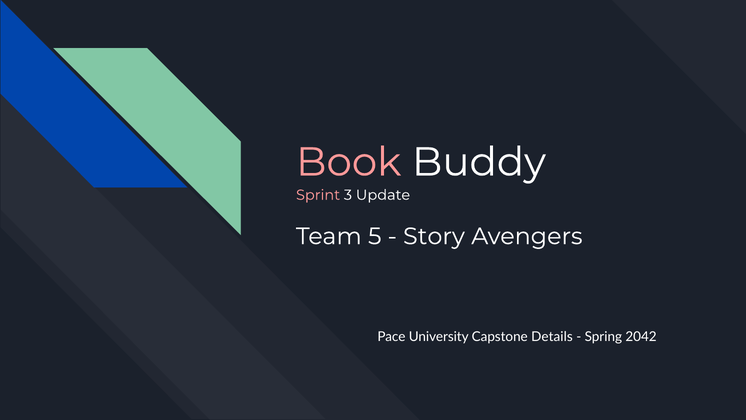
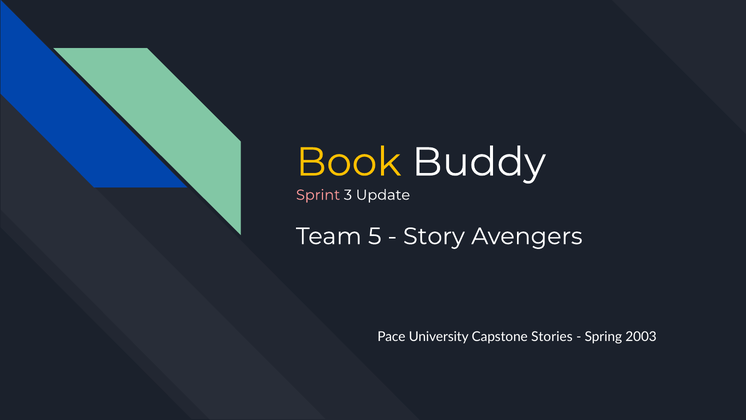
Book colour: pink -> yellow
Details: Details -> Stories
2042: 2042 -> 2003
